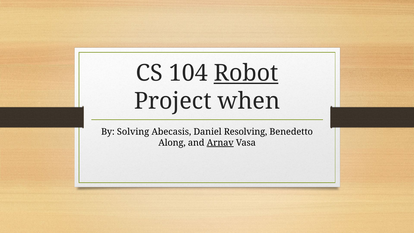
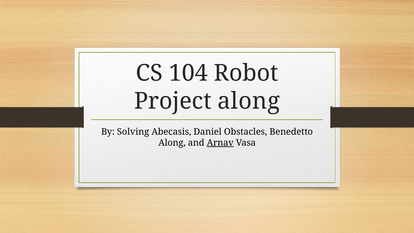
Robot underline: present -> none
Project when: when -> along
Resolving: Resolving -> Obstacles
